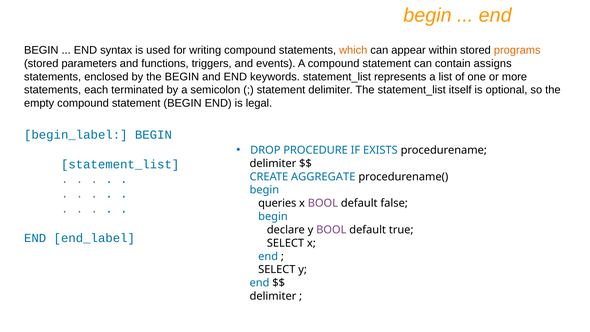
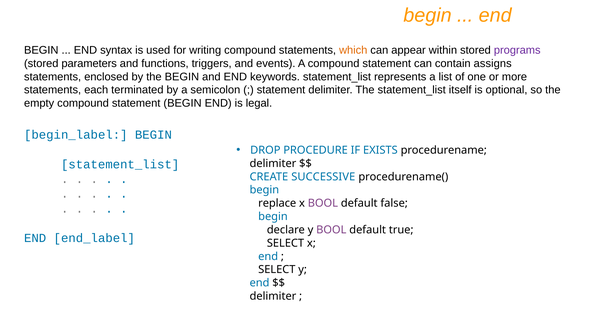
programs colour: orange -> purple
AGGREGATE: AGGREGATE -> SUCCESSIVE
queries: queries -> replace
